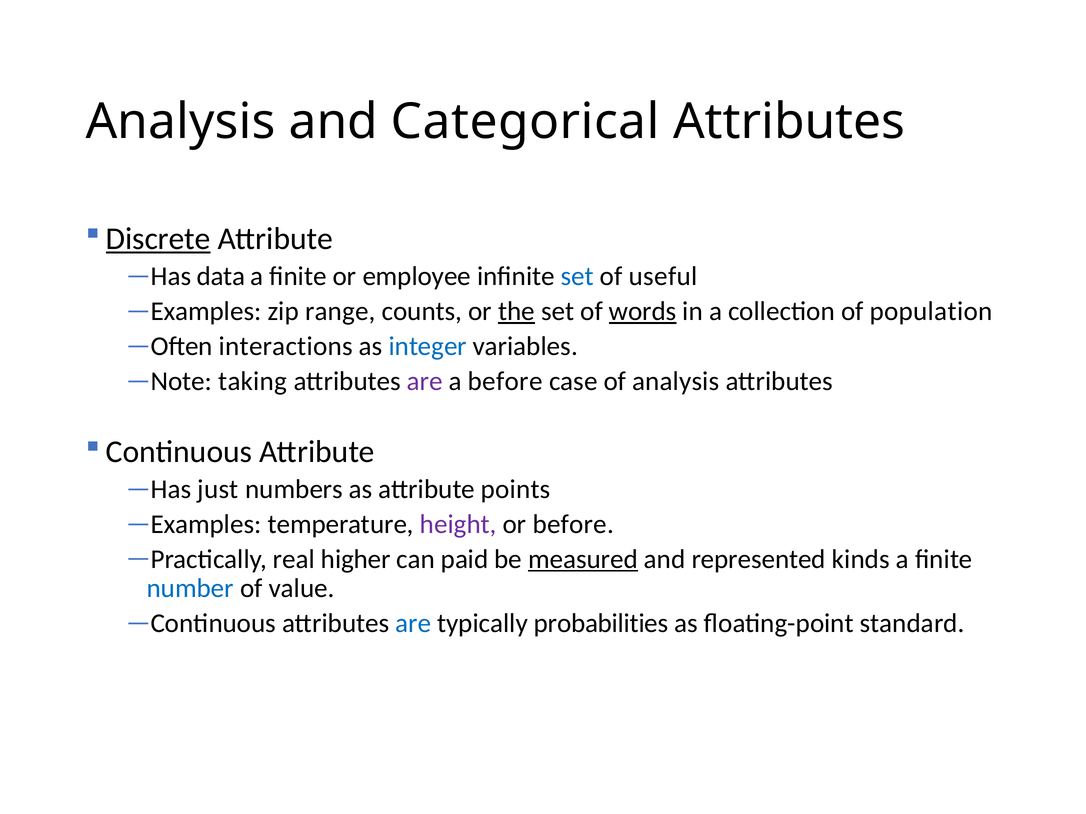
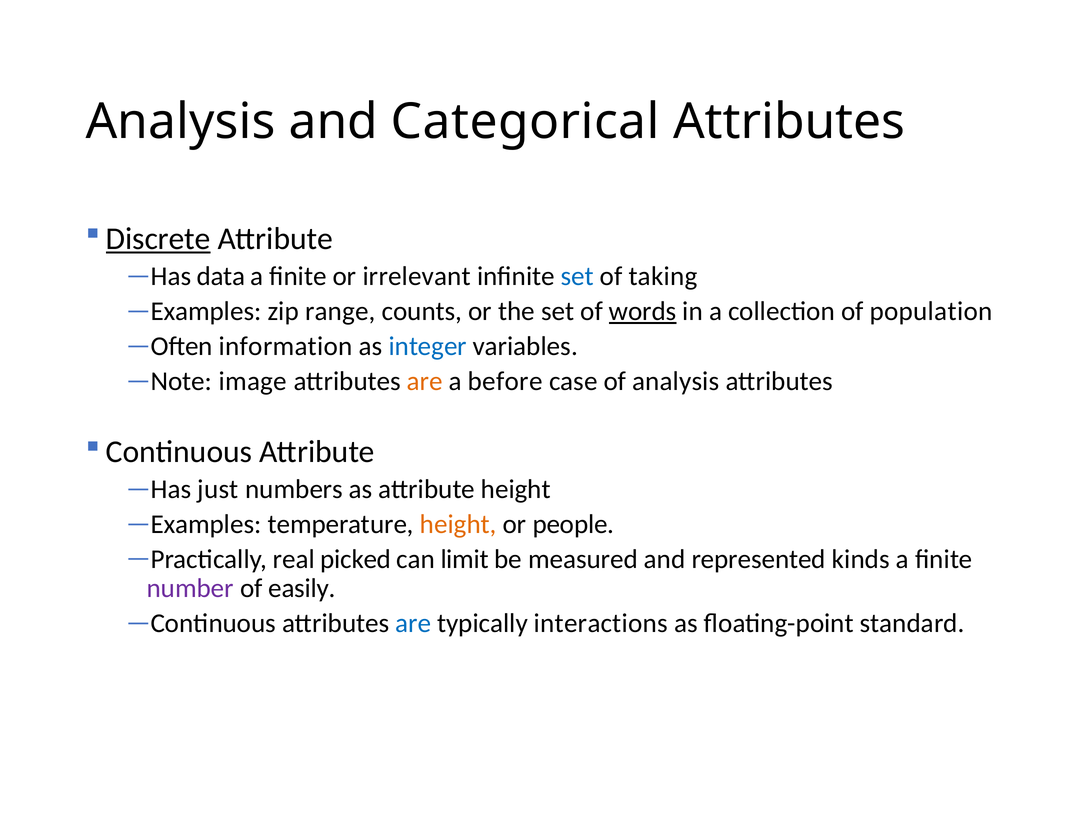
employee: employee -> irrelevant
useful: useful -> taking
the underline: present -> none
interactions: interactions -> information
taking: taking -> image
are at (425, 382) colour: purple -> orange
attribute points: points -> height
height at (458, 525) colour: purple -> orange
or before: before -> people
higher: higher -> picked
paid: paid -> limit
measured underline: present -> none
number colour: blue -> purple
value: value -> easily
probabilities: probabilities -> interactions
